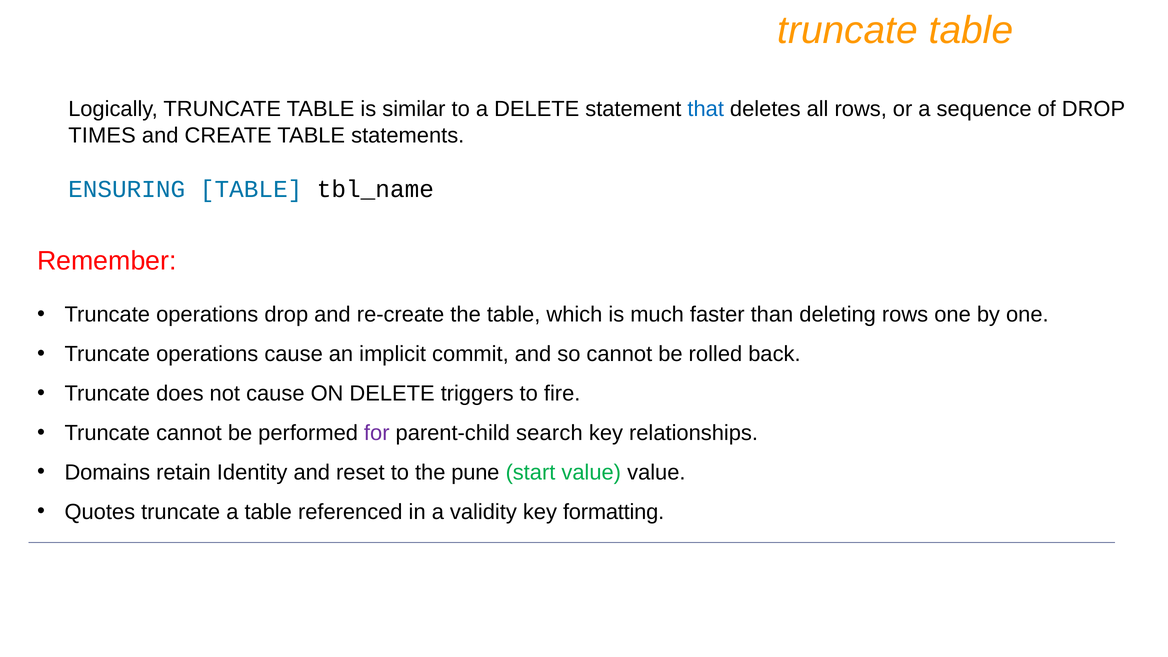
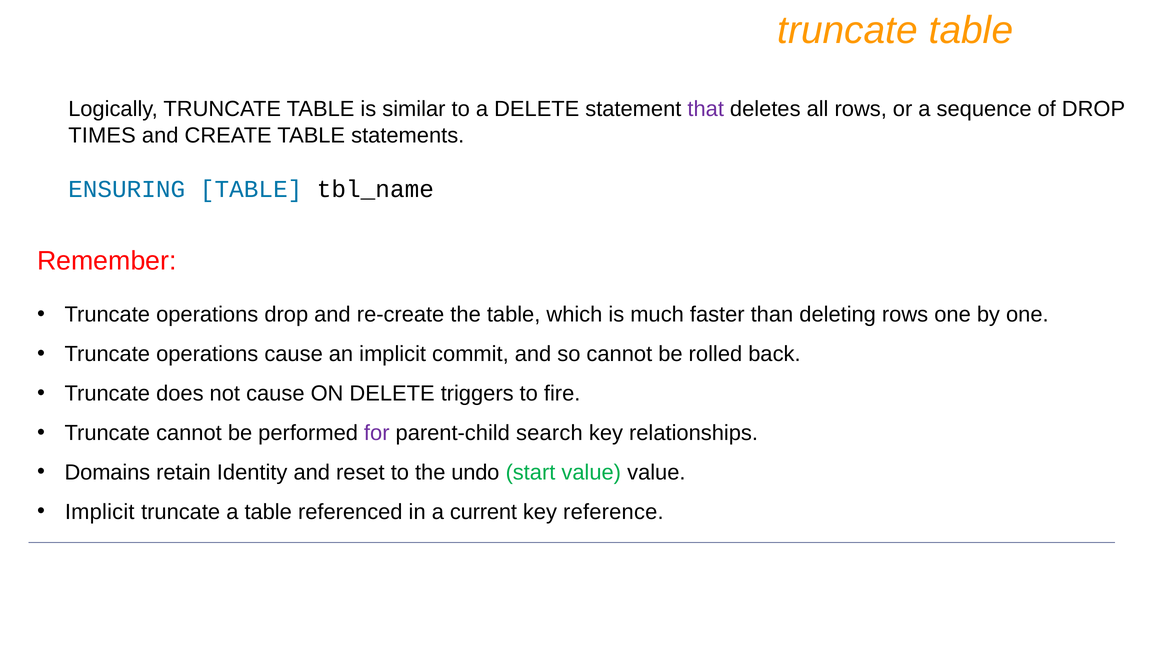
that colour: blue -> purple
pune: pune -> undo
Quotes at (100, 512): Quotes -> Implicit
validity: validity -> current
formatting: formatting -> reference
